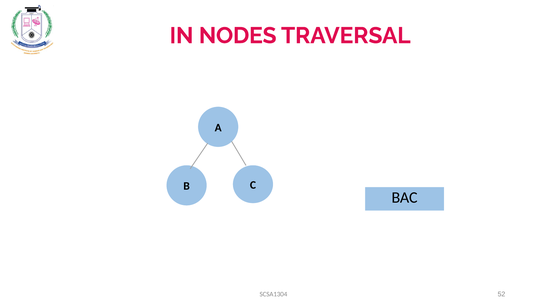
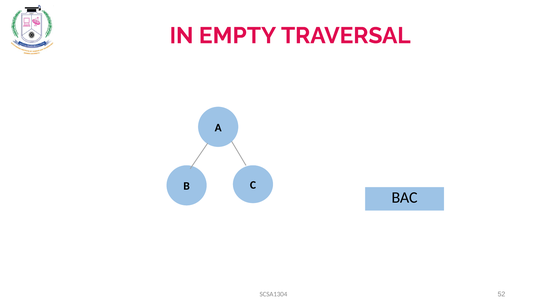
NODES: NODES -> EMPTY
